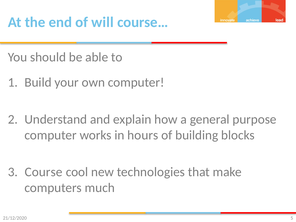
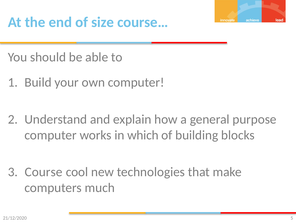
will: will -> size
hours: hours -> which
